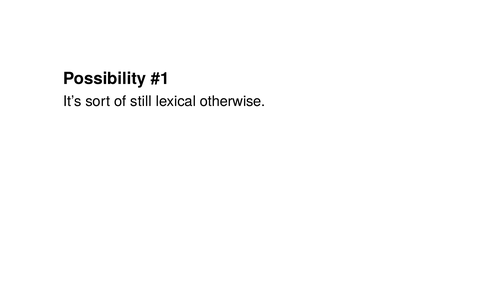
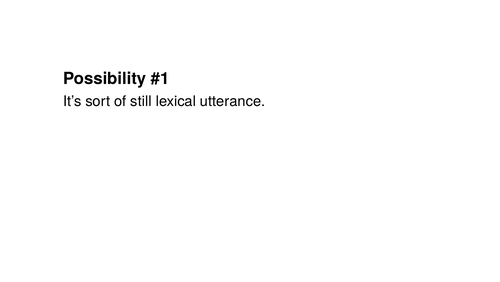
otherwise: otherwise -> utterance
